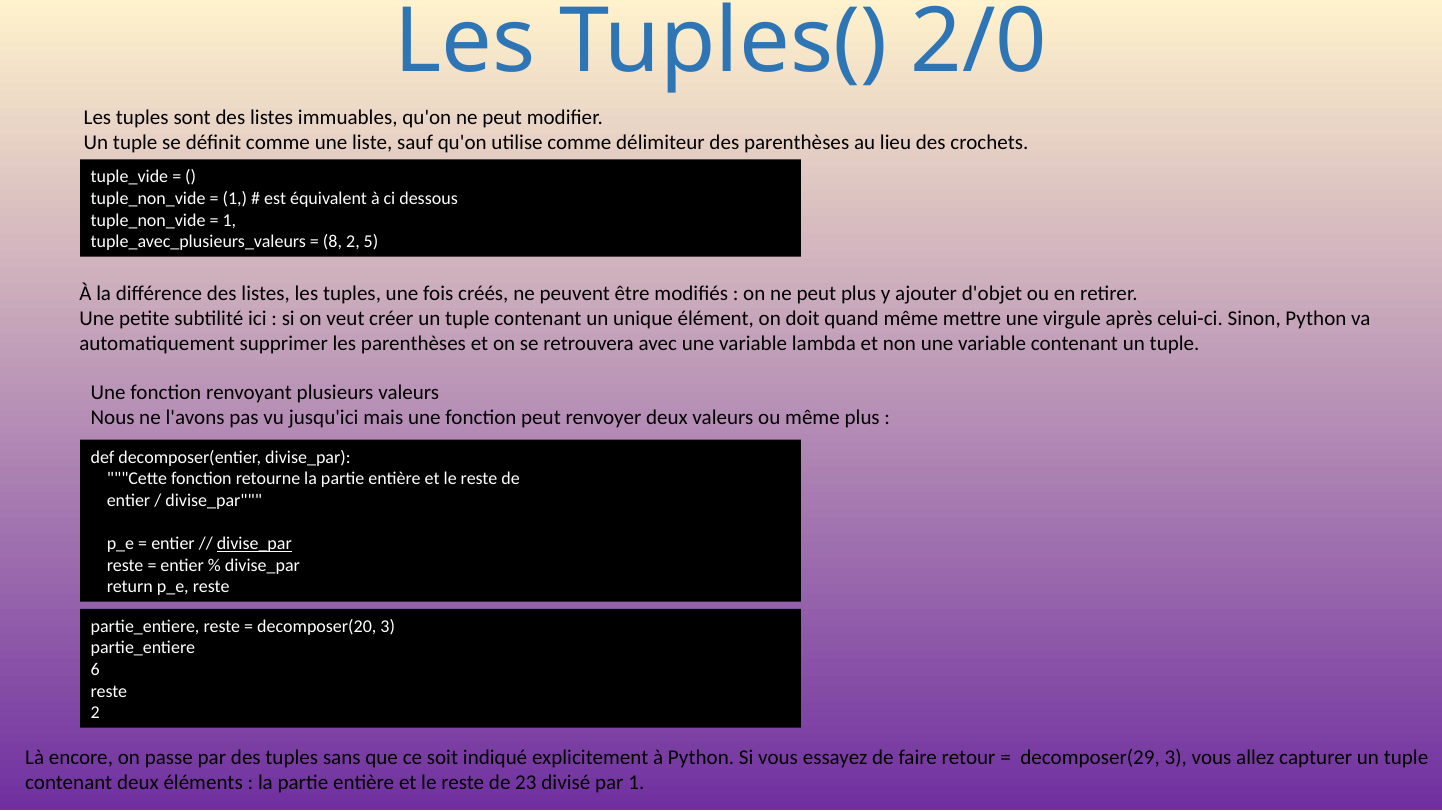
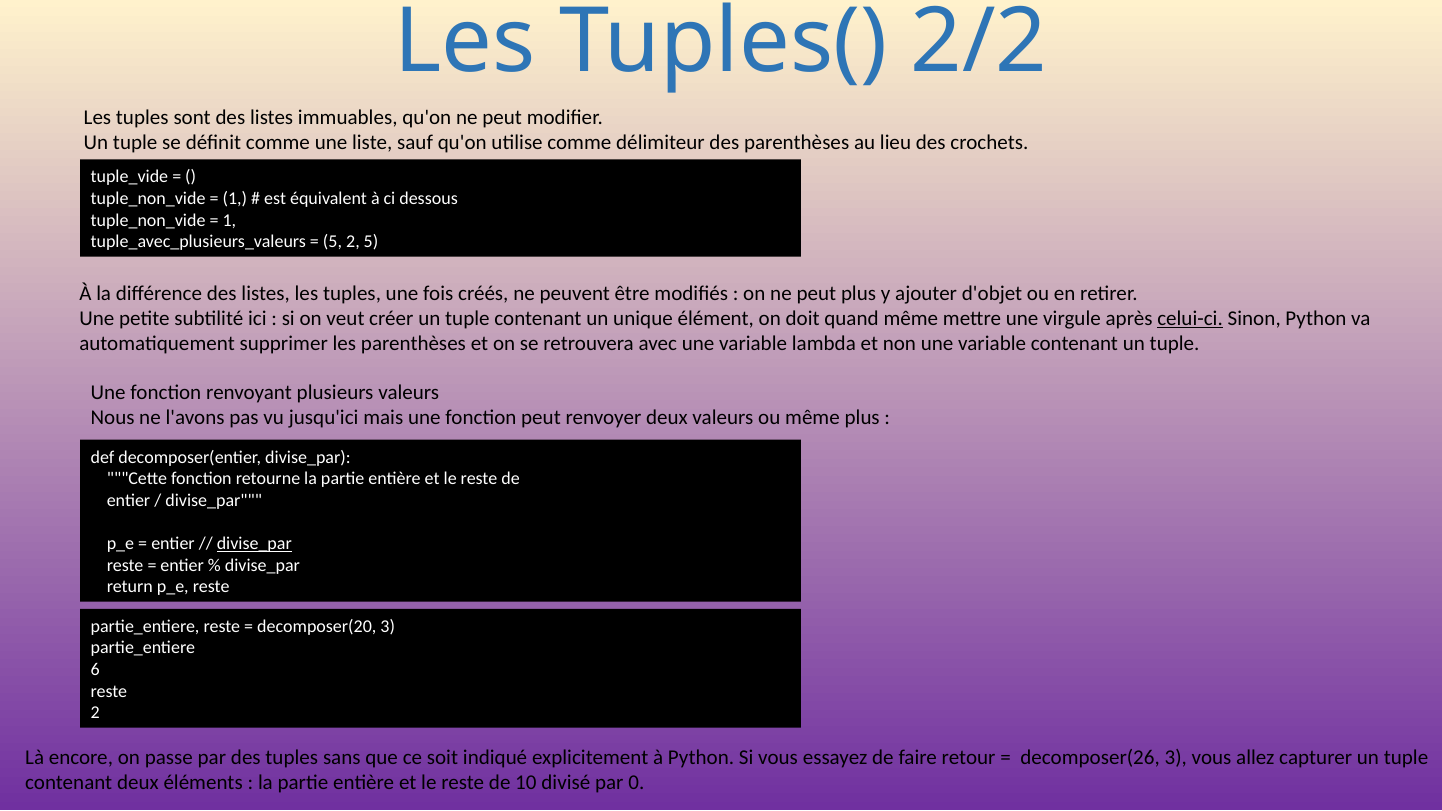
2/0: 2/0 -> 2/2
8 at (332, 242): 8 -> 5
celui-ci underline: none -> present
decomposer(29: decomposer(29 -> decomposer(26
23: 23 -> 10
par 1: 1 -> 0
